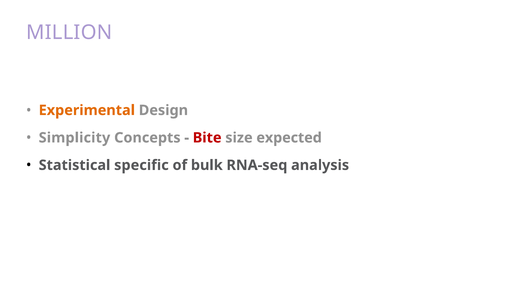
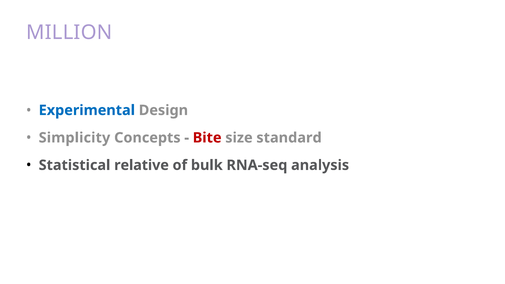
Experimental colour: orange -> blue
expected: expected -> standard
specific: specific -> relative
